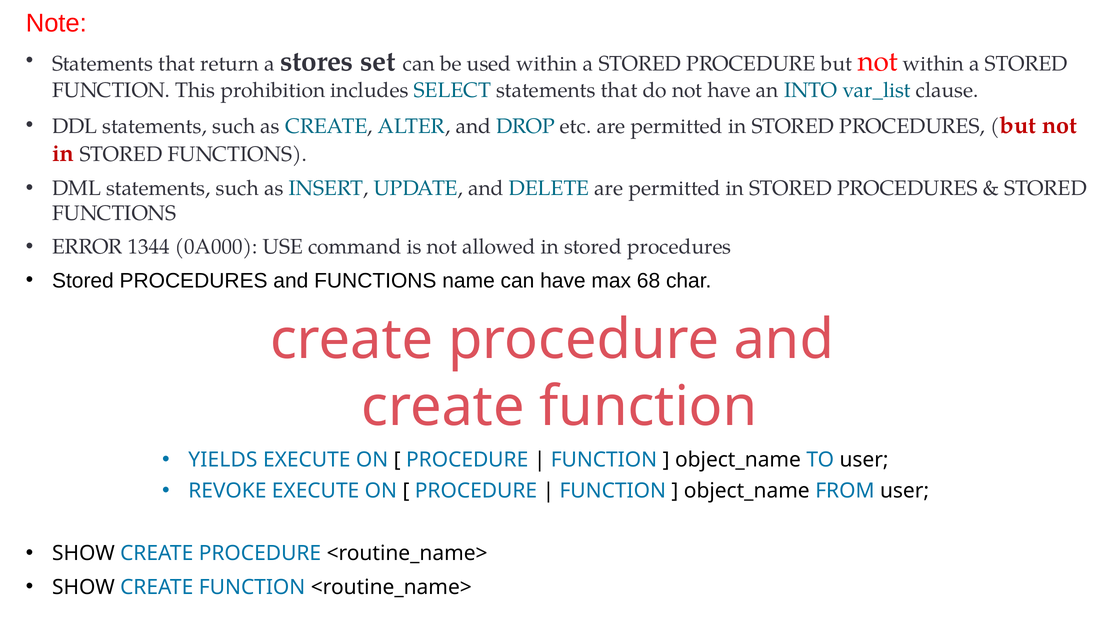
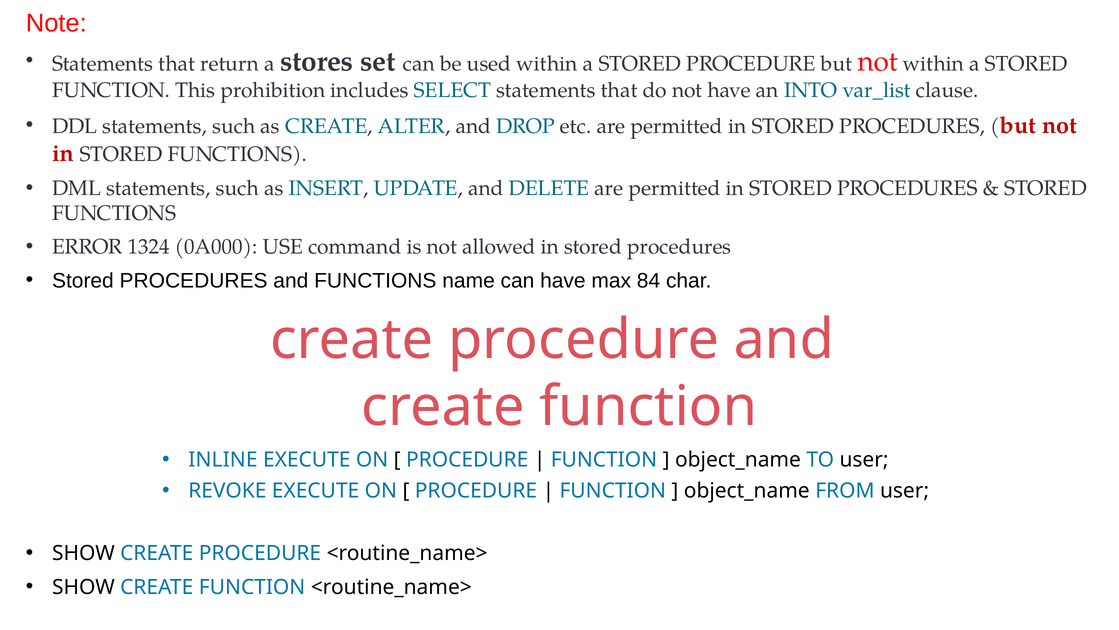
1344: 1344 -> 1324
68: 68 -> 84
YIELDS: YIELDS -> INLINE
